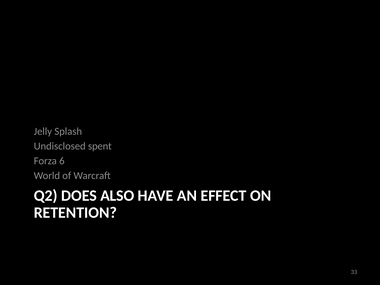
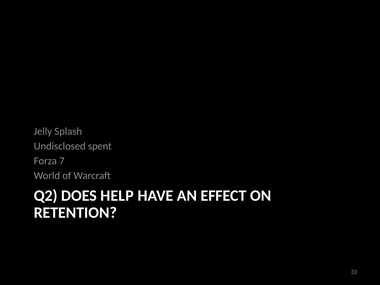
6: 6 -> 7
ALSO: ALSO -> HELP
